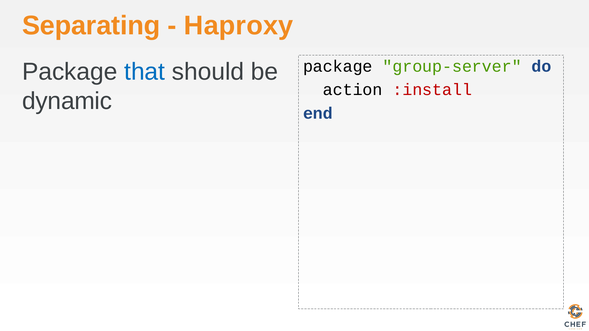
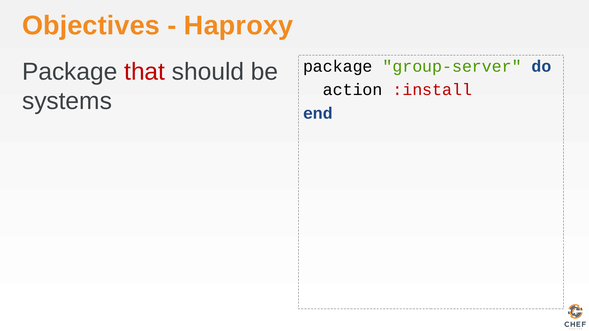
Separating: Separating -> Objectives
that colour: blue -> red
dynamic: dynamic -> systems
